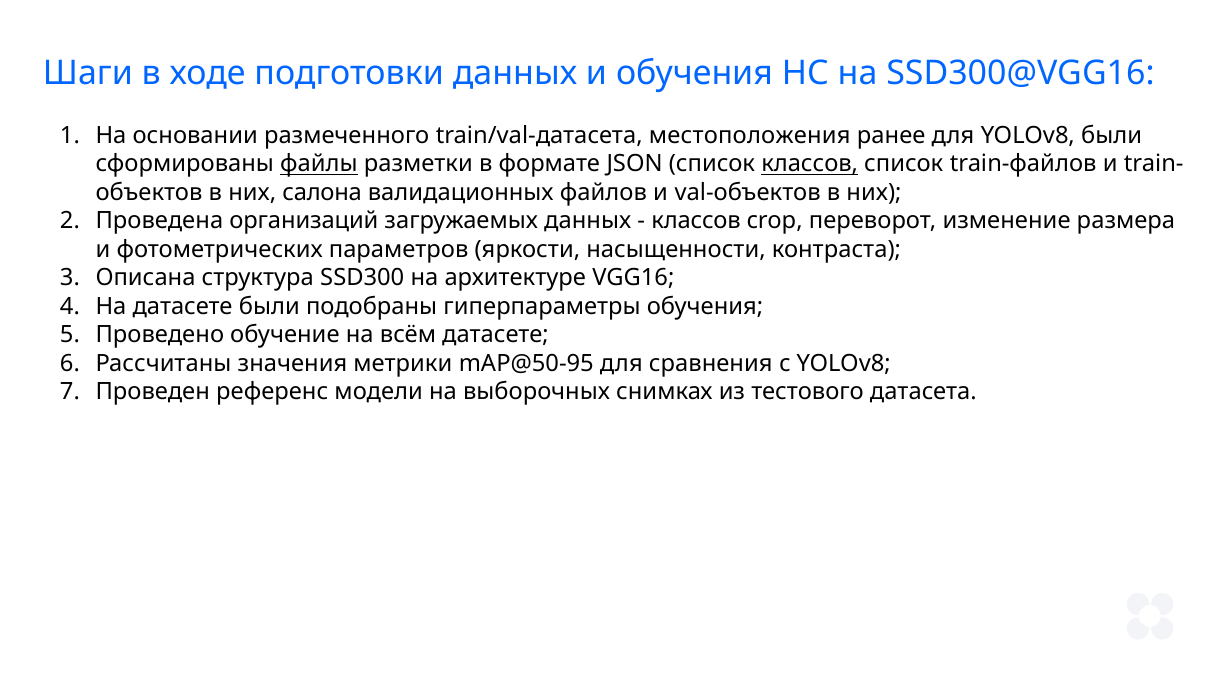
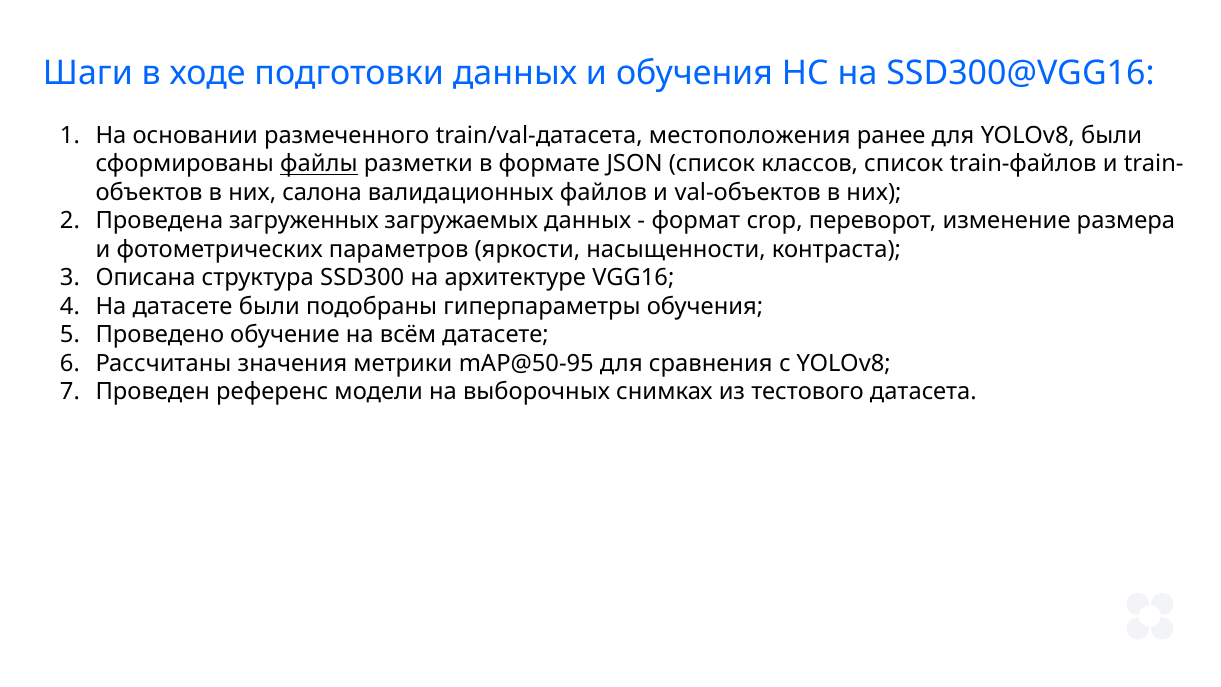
классов at (810, 164) underline: present -> none
организаций: организаций -> загруженных
классов at (696, 221): классов -> формат
